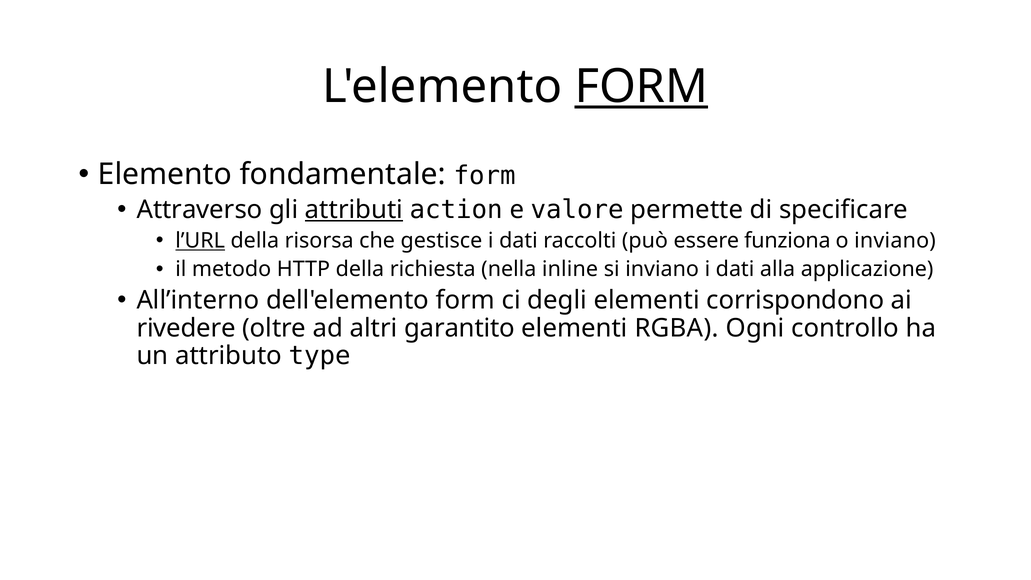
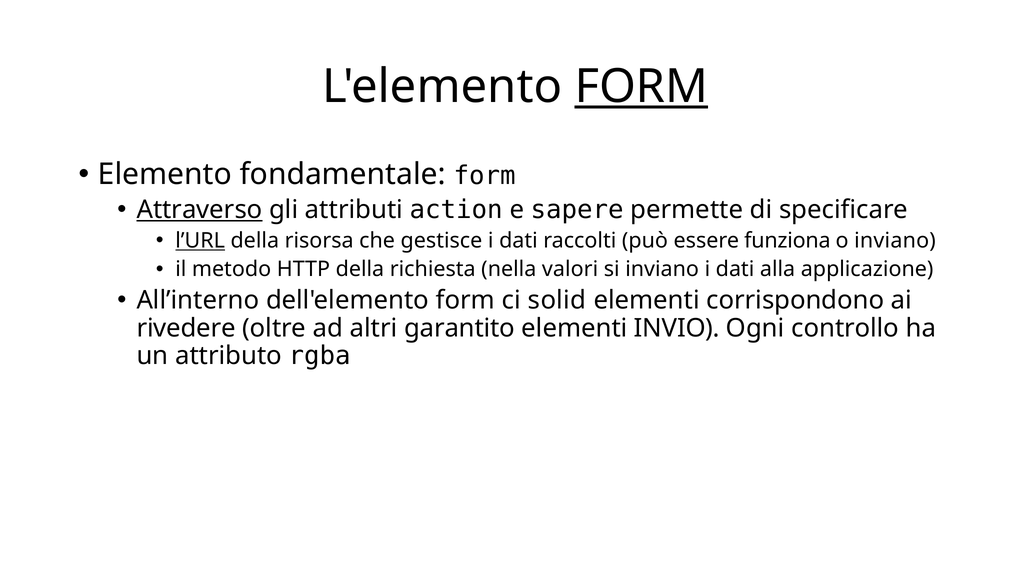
Attraverso underline: none -> present
attributi underline: present -> none
valore: valore -> sapere
inline: inline -> valori
degli: degli -> solid
RGBA: RGBA -> INVIO
type: type -> rgba
